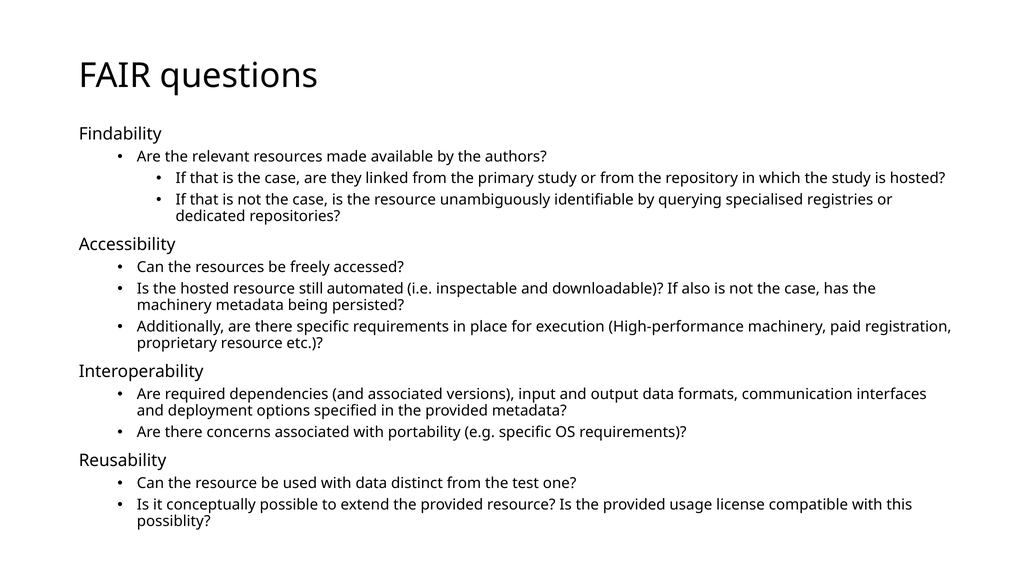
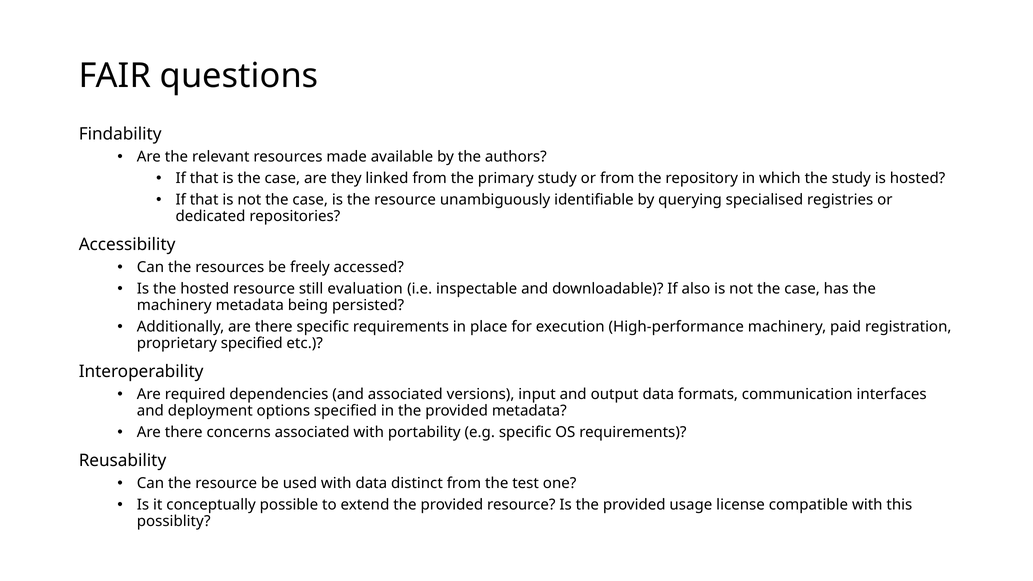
automated: automated -> evaluation
proprietary resource: resource -> specified
